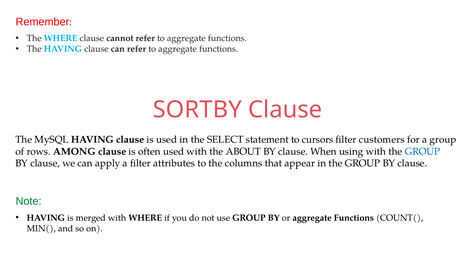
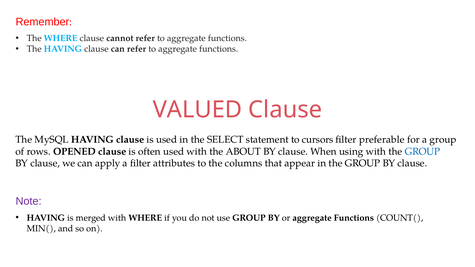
SORTBY: SORTBY -> VALUED
customers: customers -> preferable
AMONG: AMONG -> OPENED
Note colour: green -> purple
